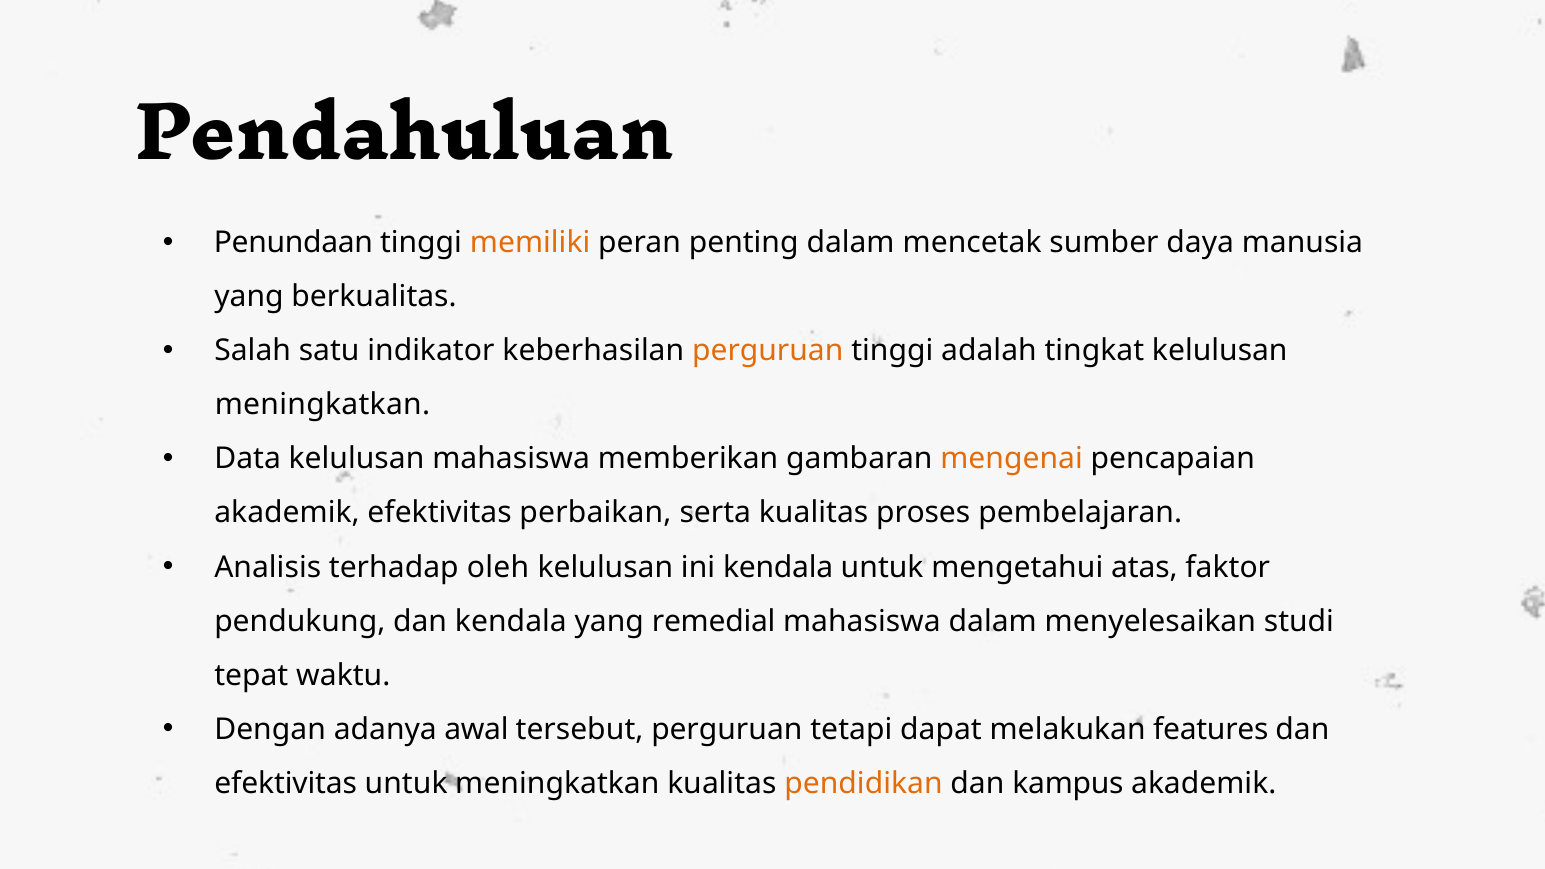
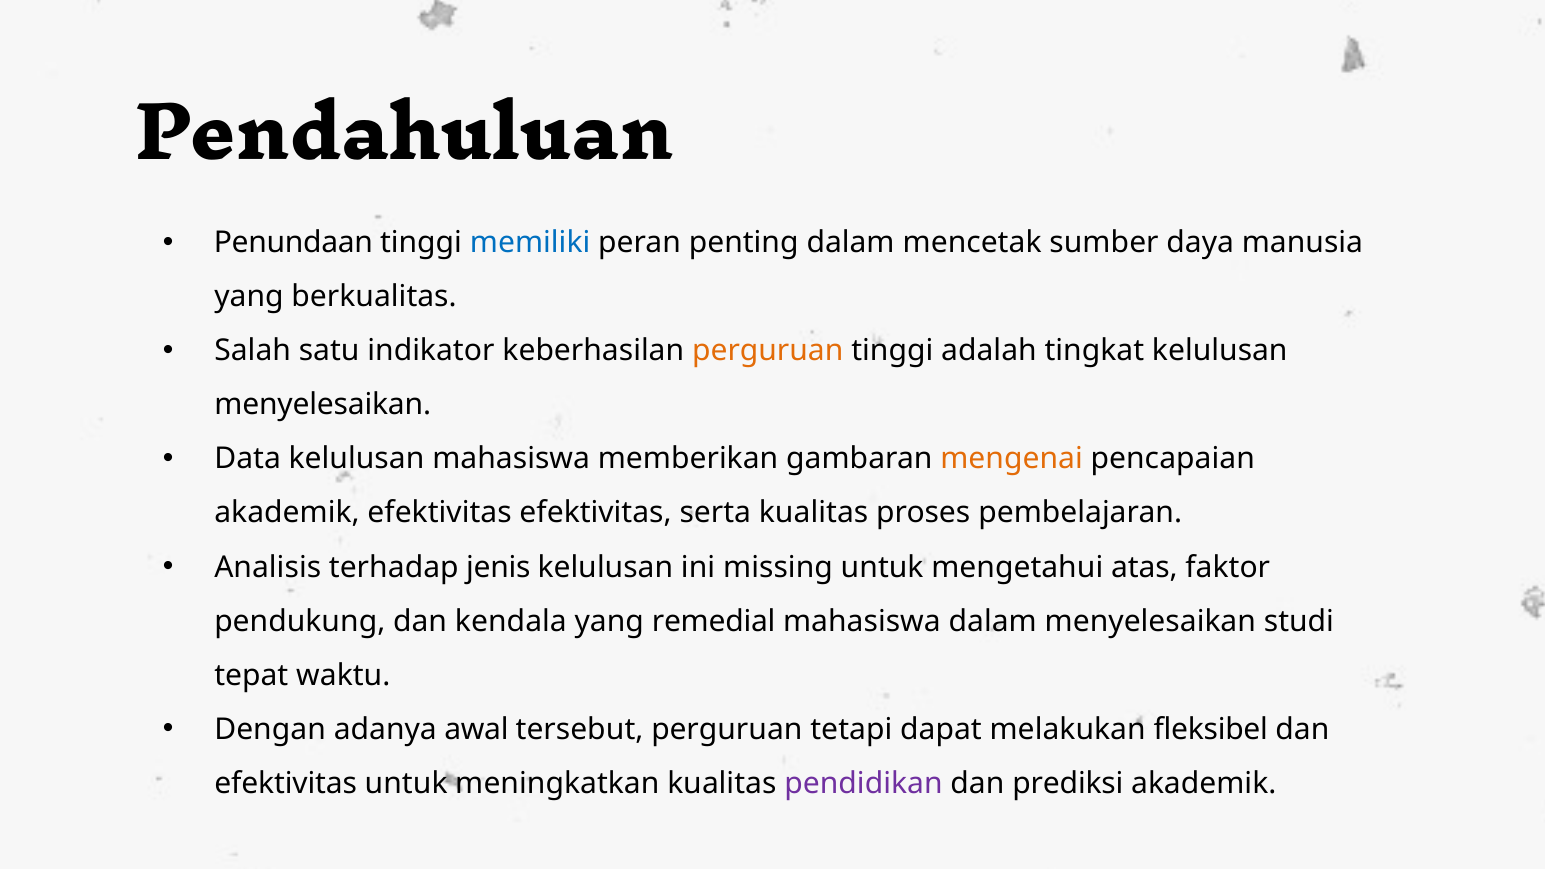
memiliki colour: orange -> blue
meningkatkan at (322, 405): meningkatkan -> menyelesaikan
efektivitas perbaikan: perbaikan -> efektivitas
oleh: oleh -> jenis
ini kendala: kendala -> missing
features: features -> fleksibel
pendidikan colour: orange -> purple
kampus: kampus -> prediksi
